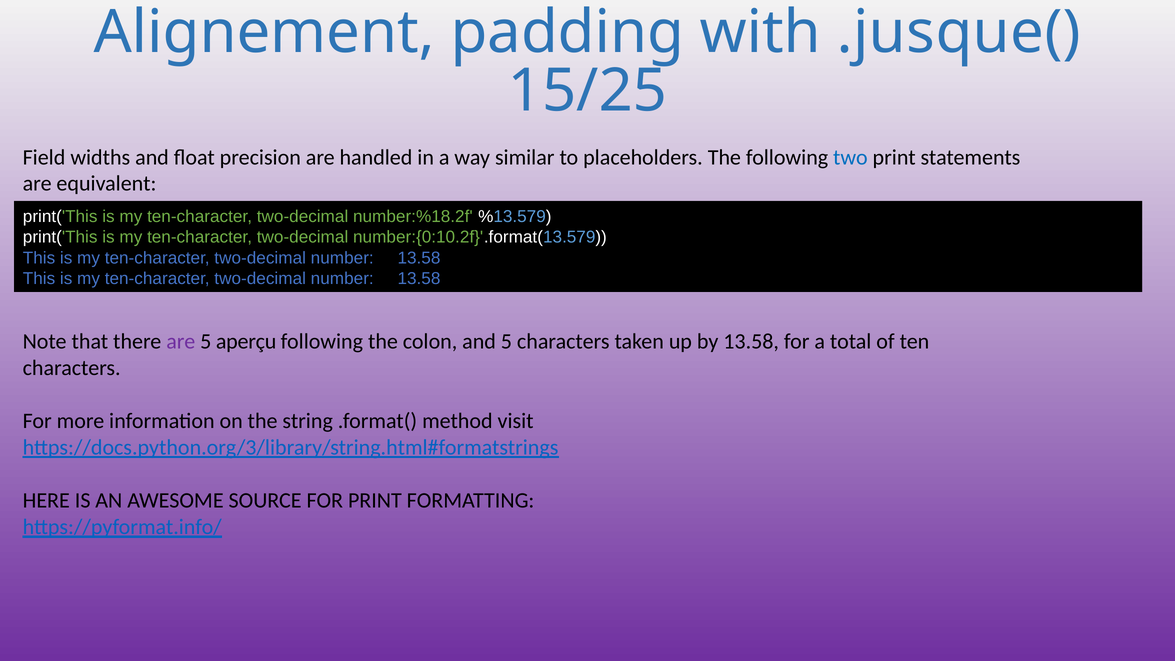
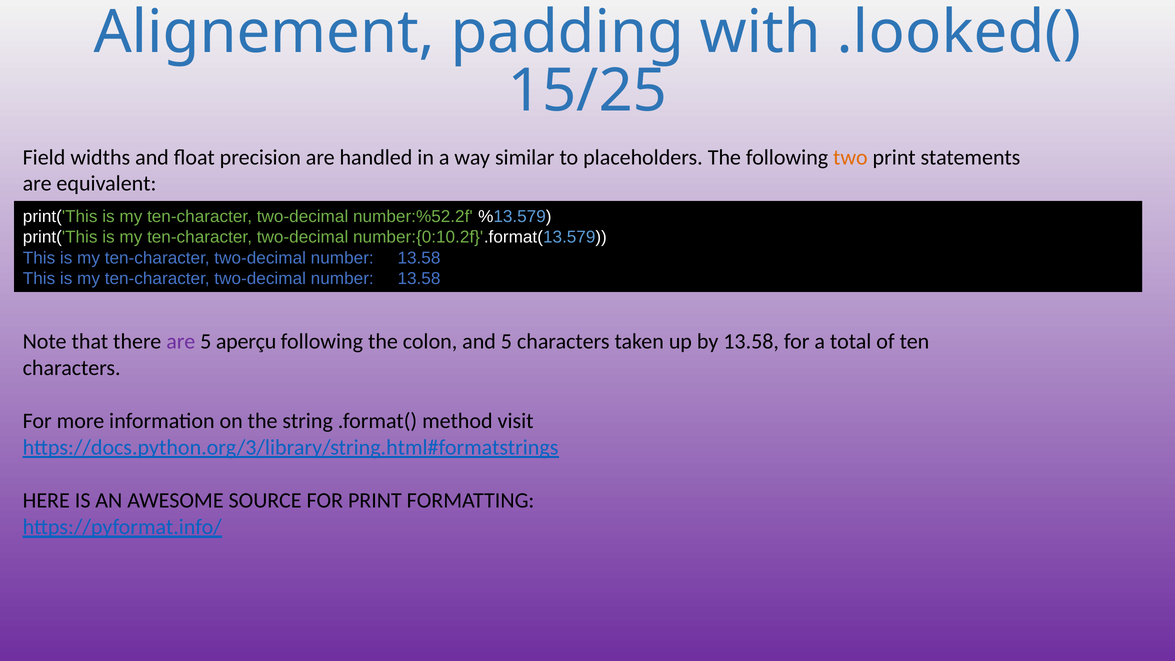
.jusque(: .jusque( -> .looked(
two colour: blue -> orange
number:%18.2f: number:%18.2f -> number:%52.2f
